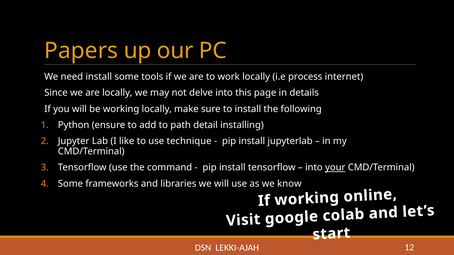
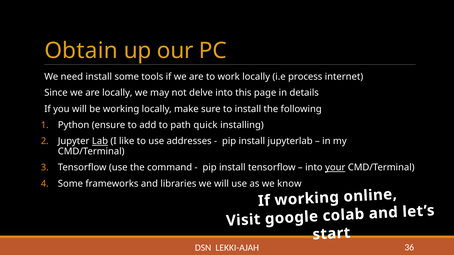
Papers: Papers -> Obtain
detail: detail -> quick
Lab underline: none -> present
technique: technique -> addresses
12: 12 -> 36
